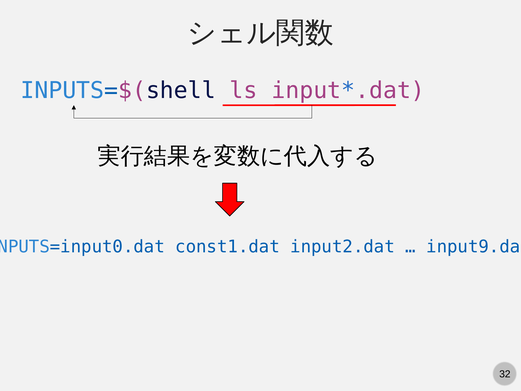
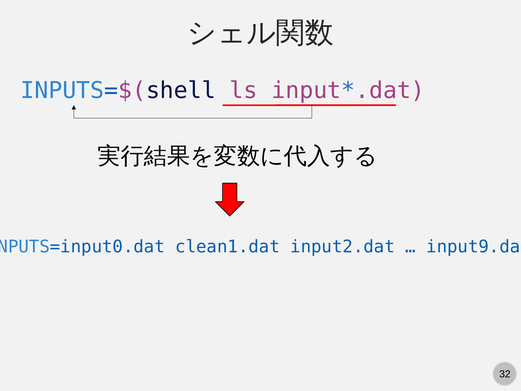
const1.dat: const1.dat -> clean1.dat
